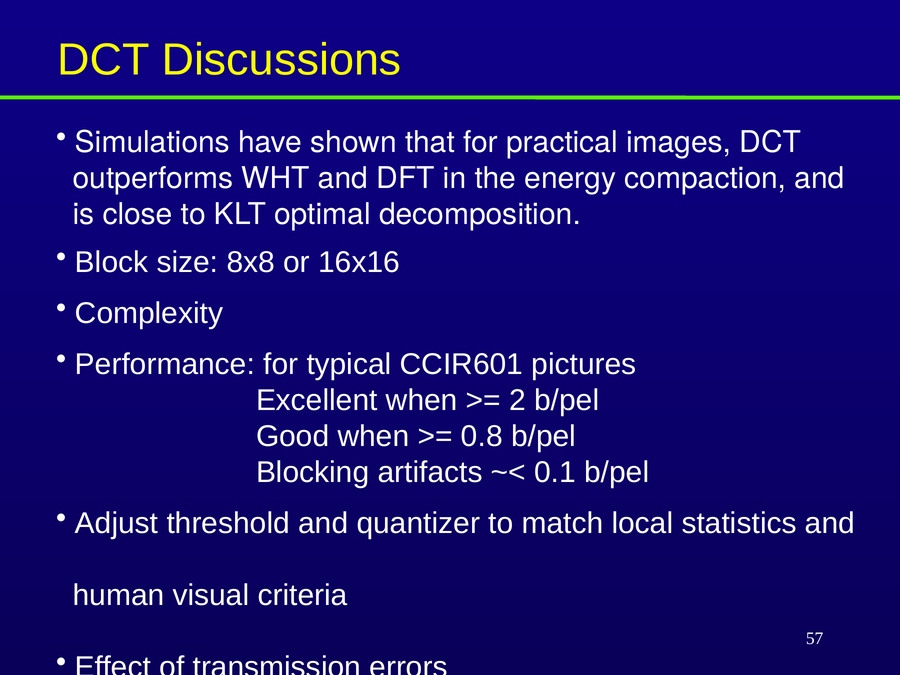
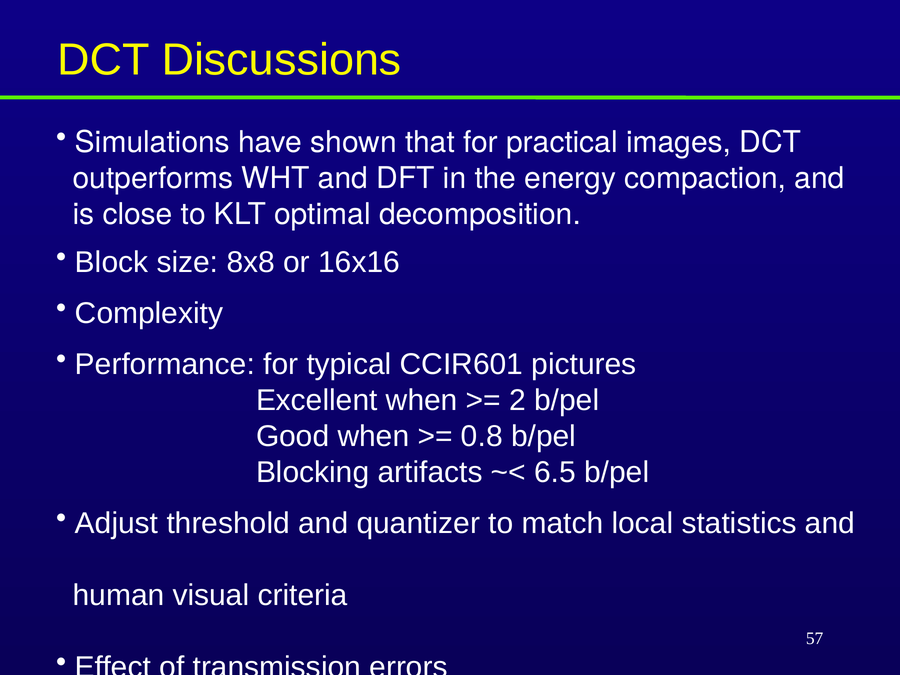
0.1: 0.1 -> 6.5
